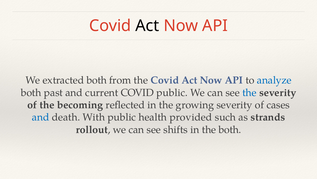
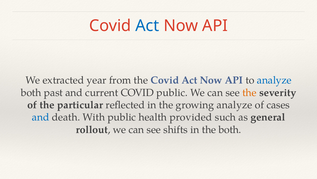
Act at (147, 26) colour: black -> blue
extracted both: both -> year
the at (249, 92) colour: blue -> orange
becoming: becoming -> particular
growing severity: severity -> analyze
strands: strands -> general
